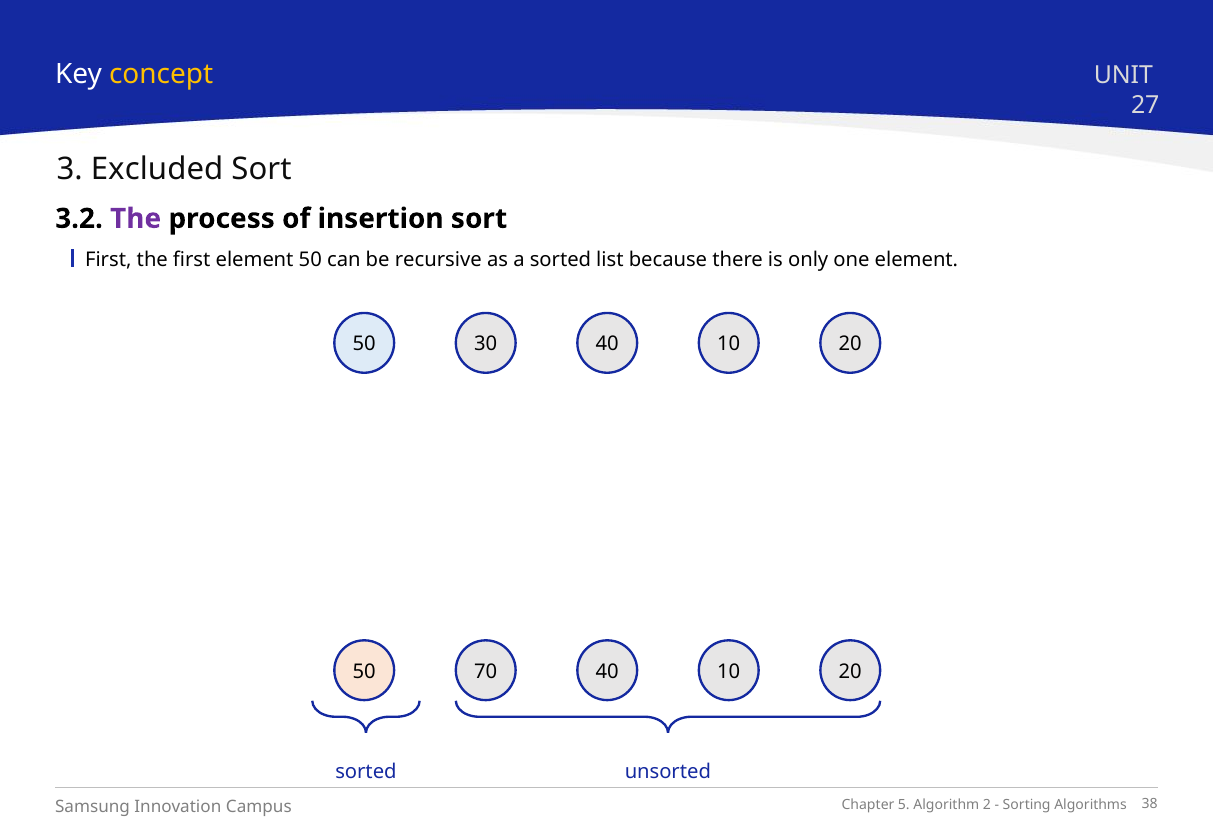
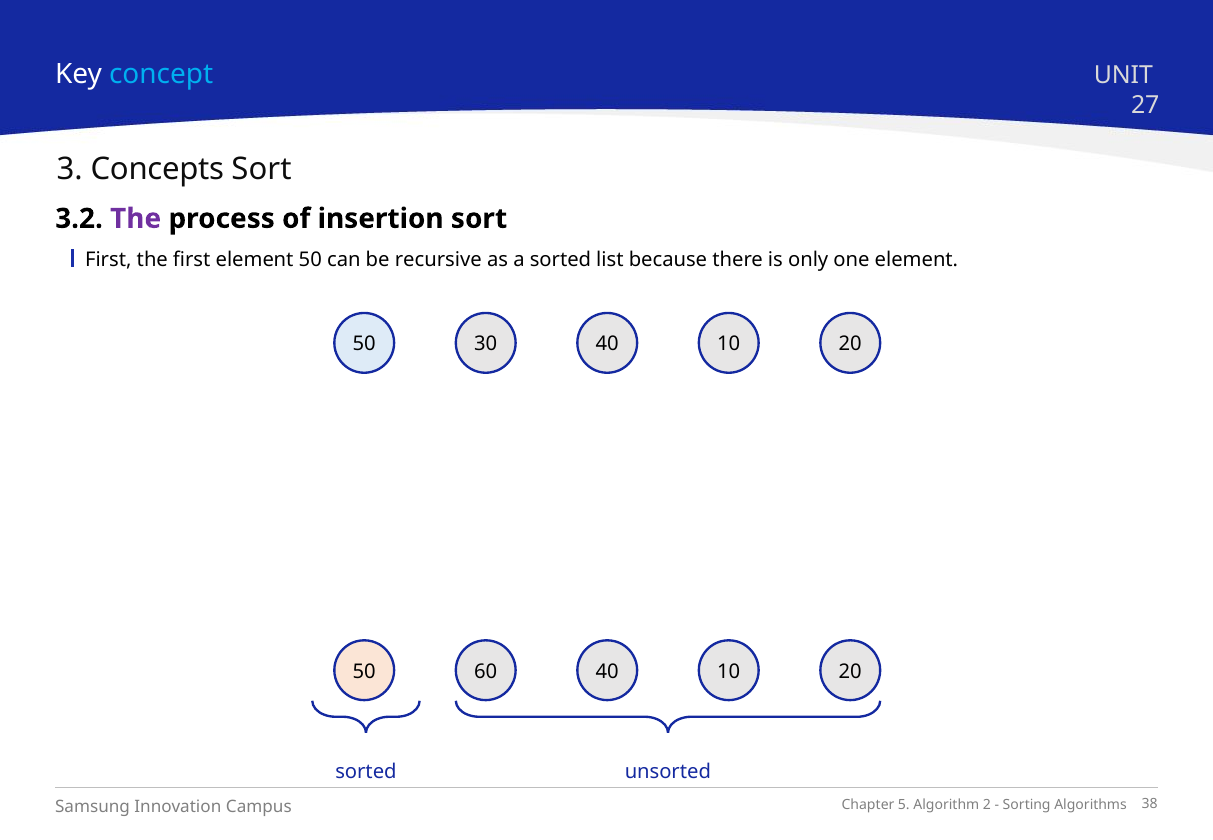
concept colour: yellow -> light blue
Excluded: Excluded -> Concepts
70: 70 -> 60
